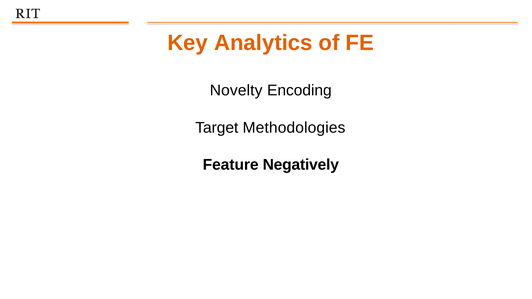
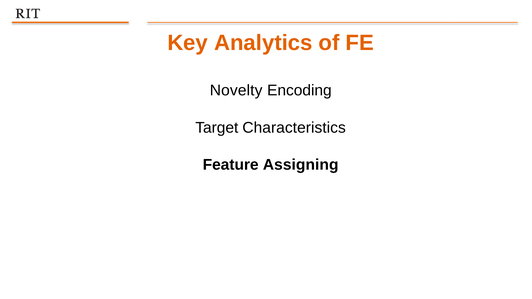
Methodologies: Methodologies -> Characteristics
Negatively: Negatively -> Assigning
